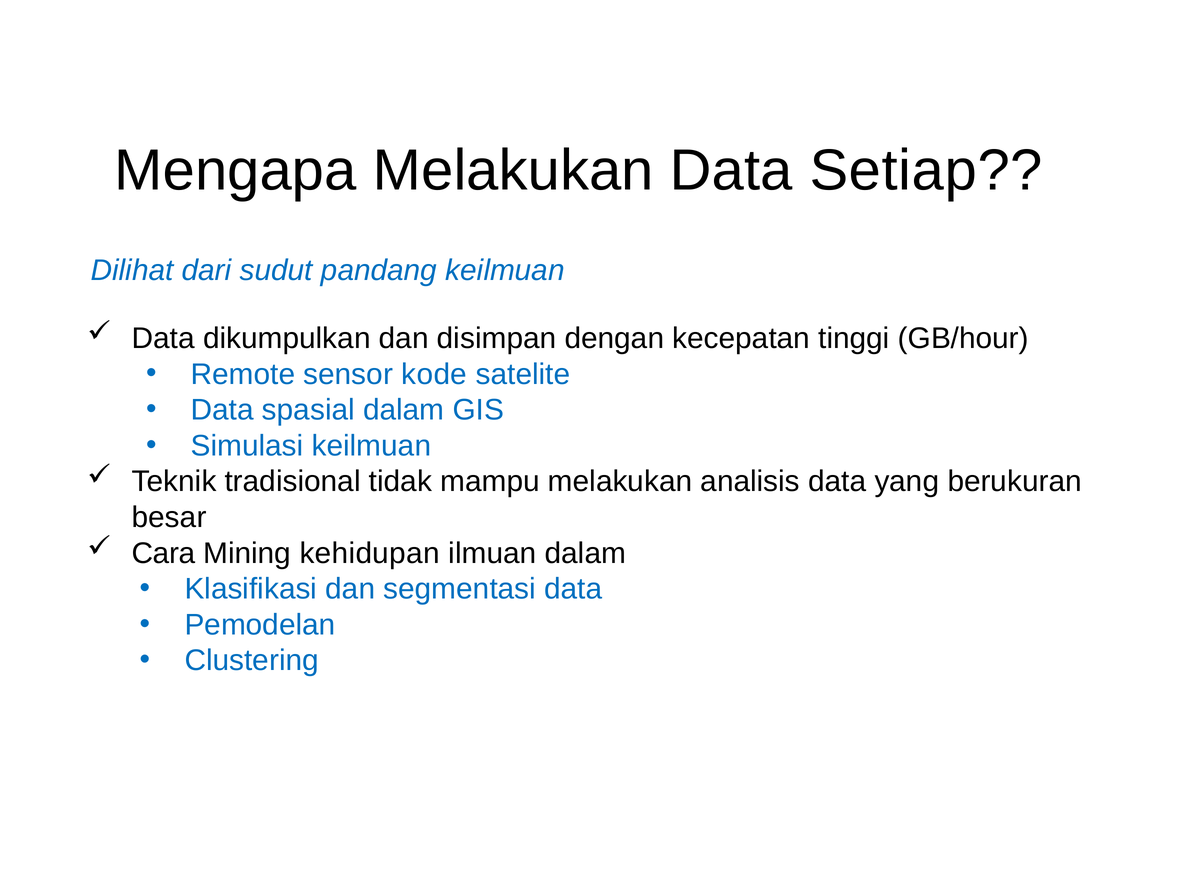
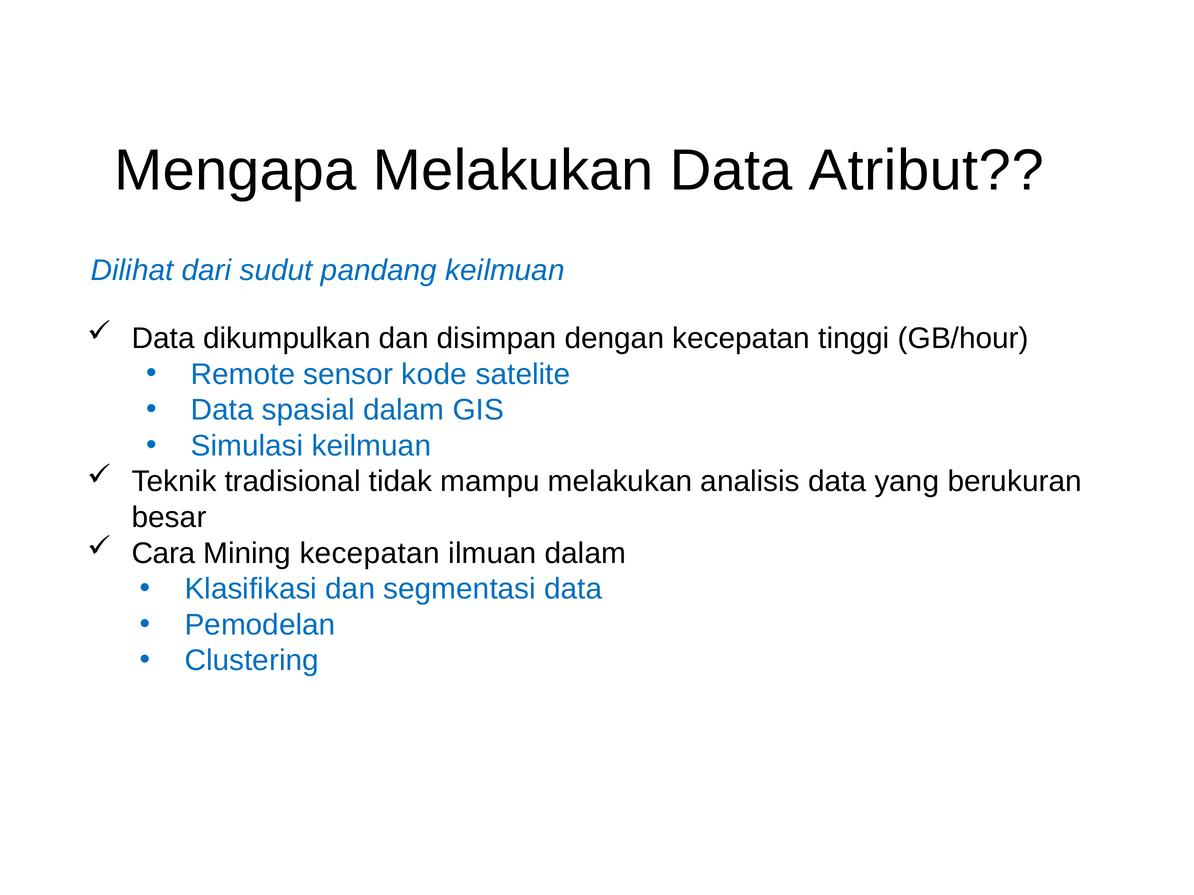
Setiap: Setiap -> Atribut
Mining kehidupan: kehidupan -> kecepatan
